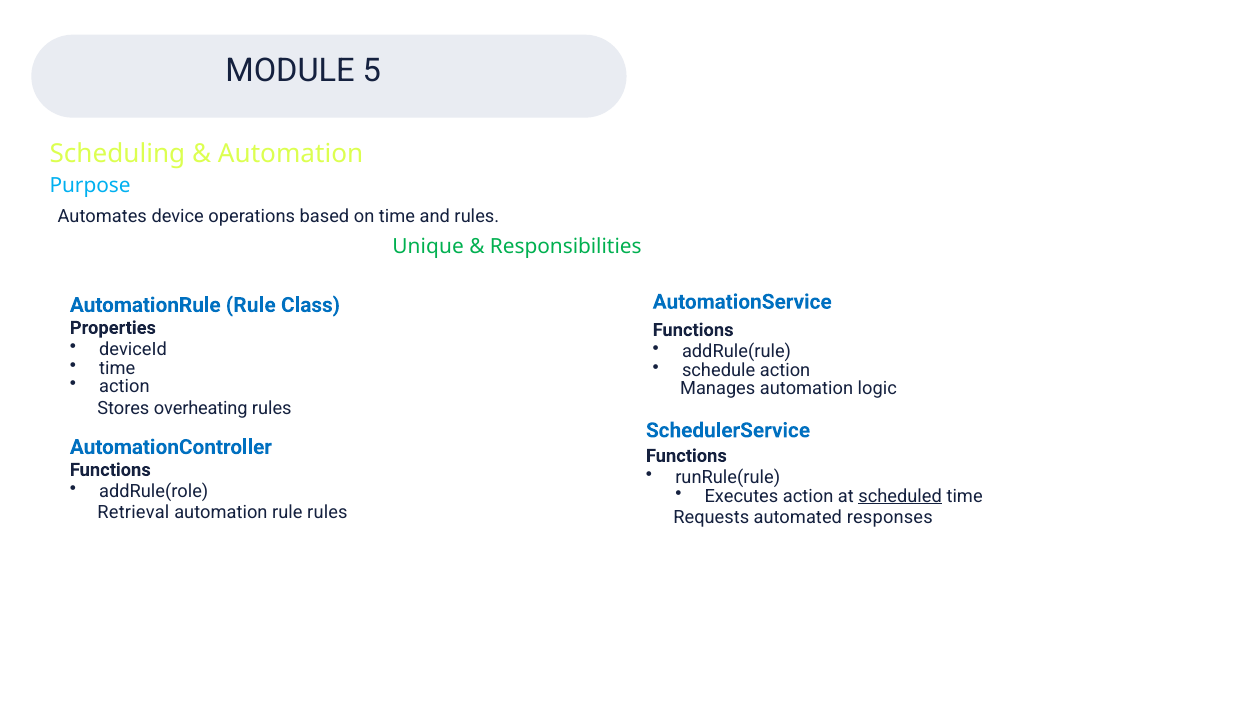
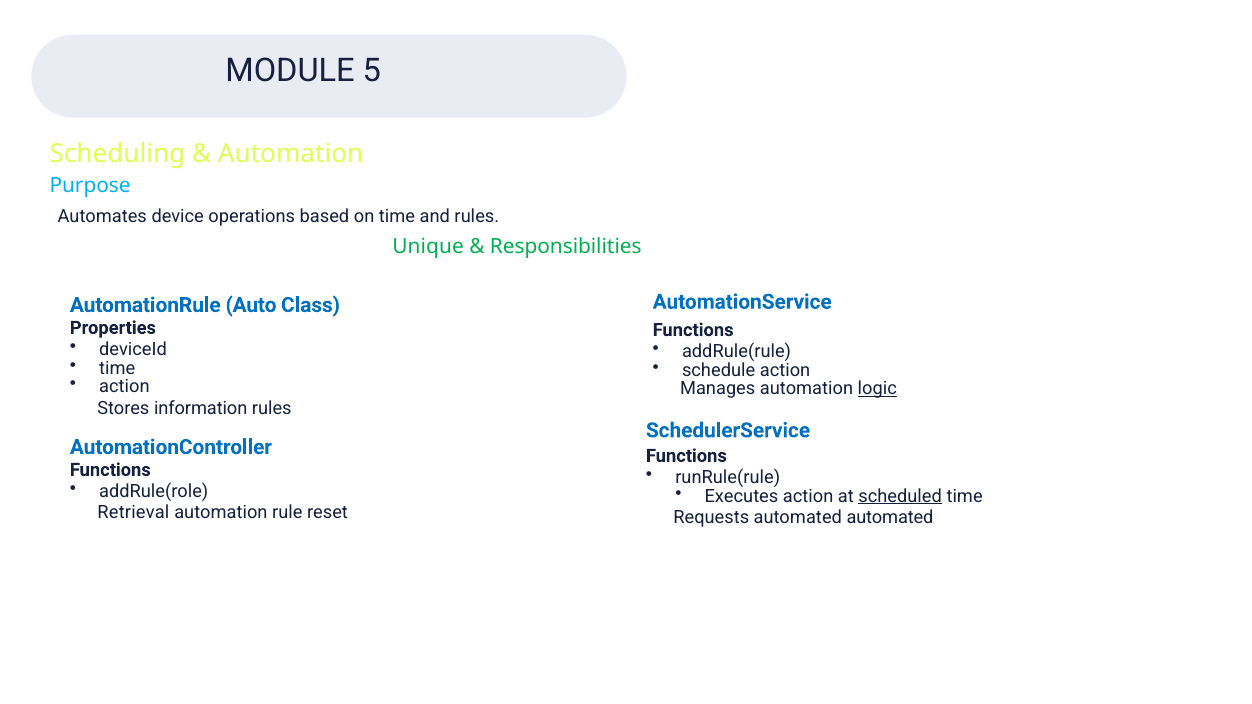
AutomationRule Rule: Rule -> Auto
logic underline: none -> present
overheating: overheating -> information
rule rules: rules -> reset
automated responses: responses -> automated
